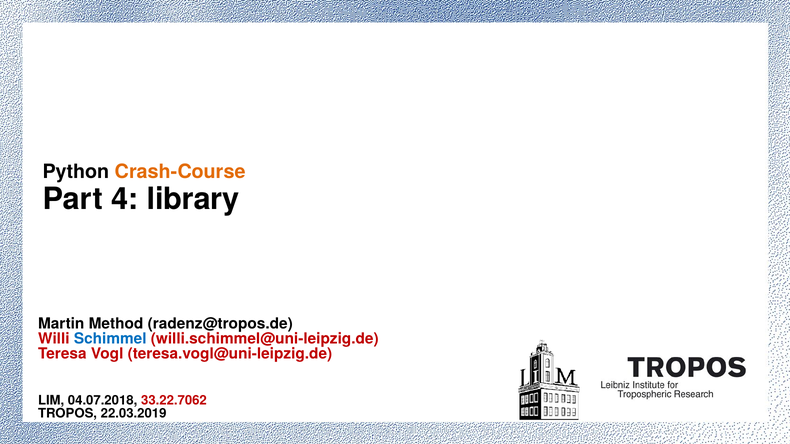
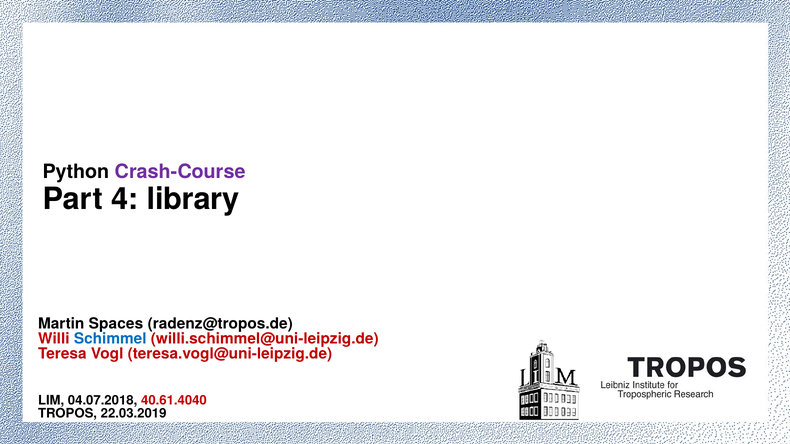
Crash-Course colour: orange -> purple
Method: Method -> Spaces
33.22.7062: 33.22.7062 -> 40.61.4040
